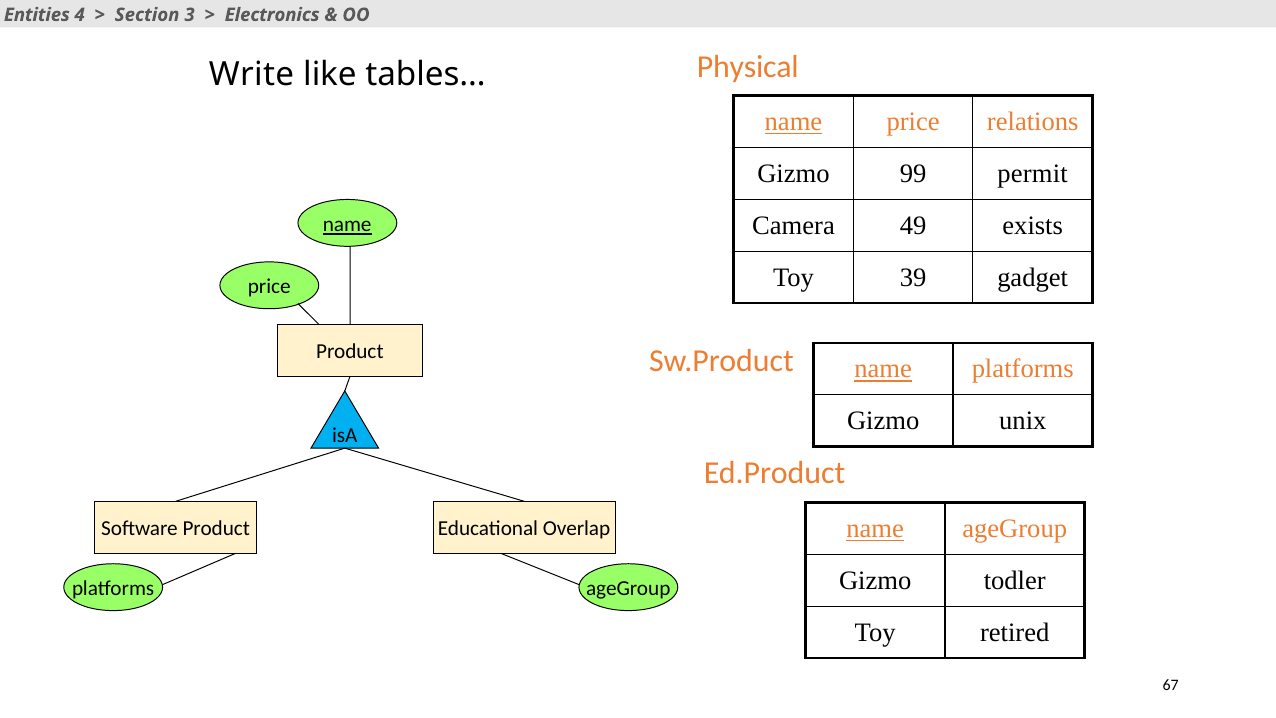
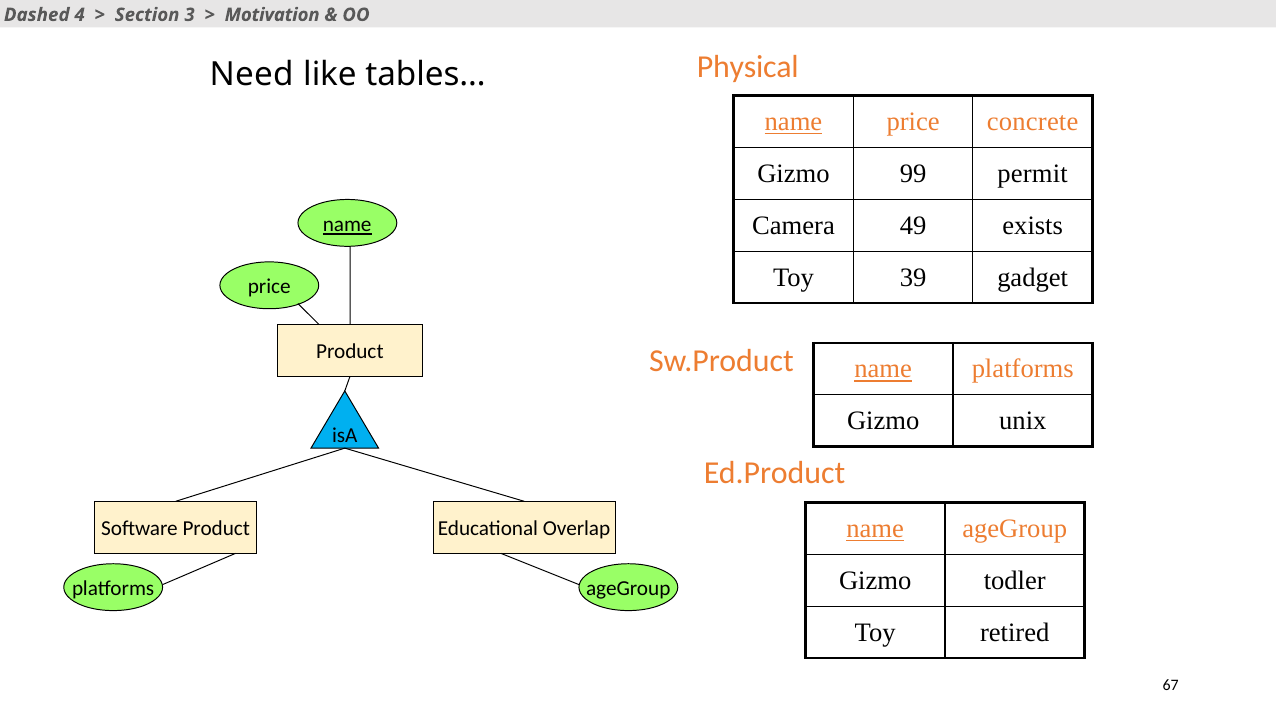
Entities: Entities -> Dashed
Electronics: Electronics -> Motivation
Write: Write -> Need
relations: relations -> concrete
